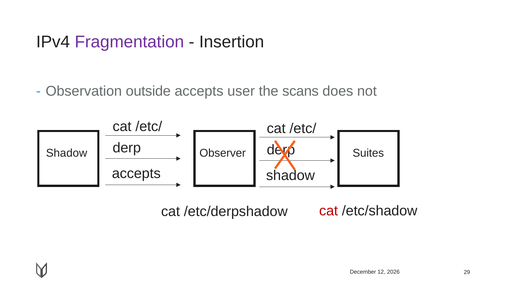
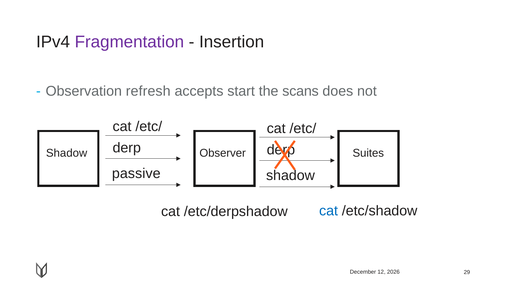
outside: outside -> refresh
user: user -> start
accepts at (136, 174): accepts -> passive
cat at (329, 211) colour: red -> blue
